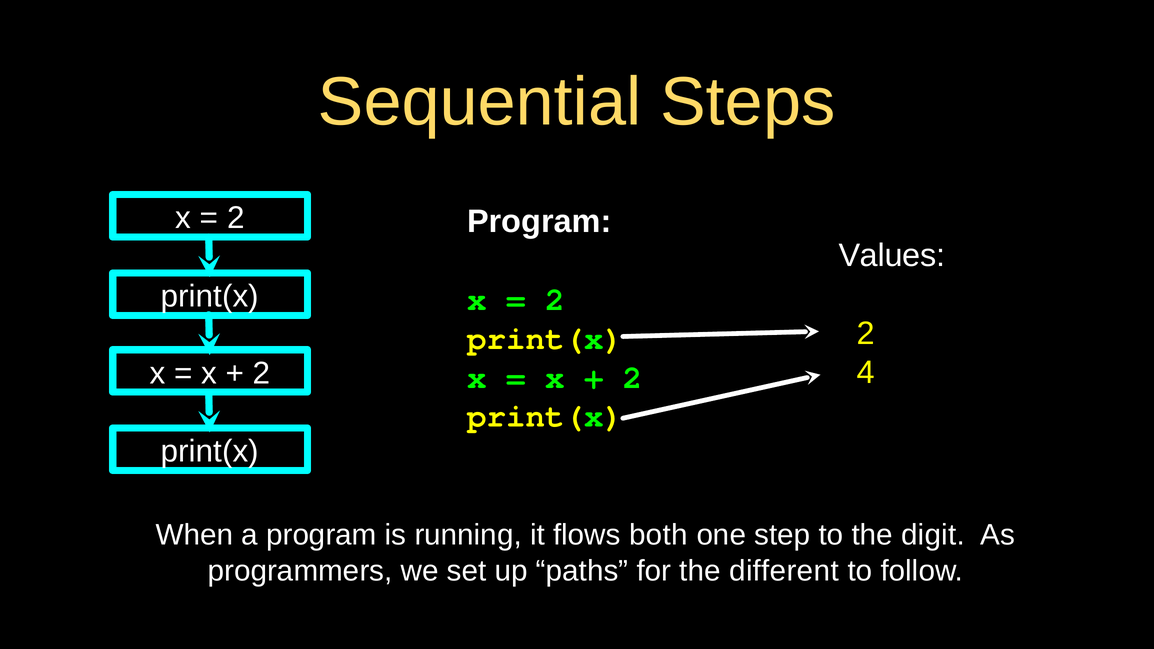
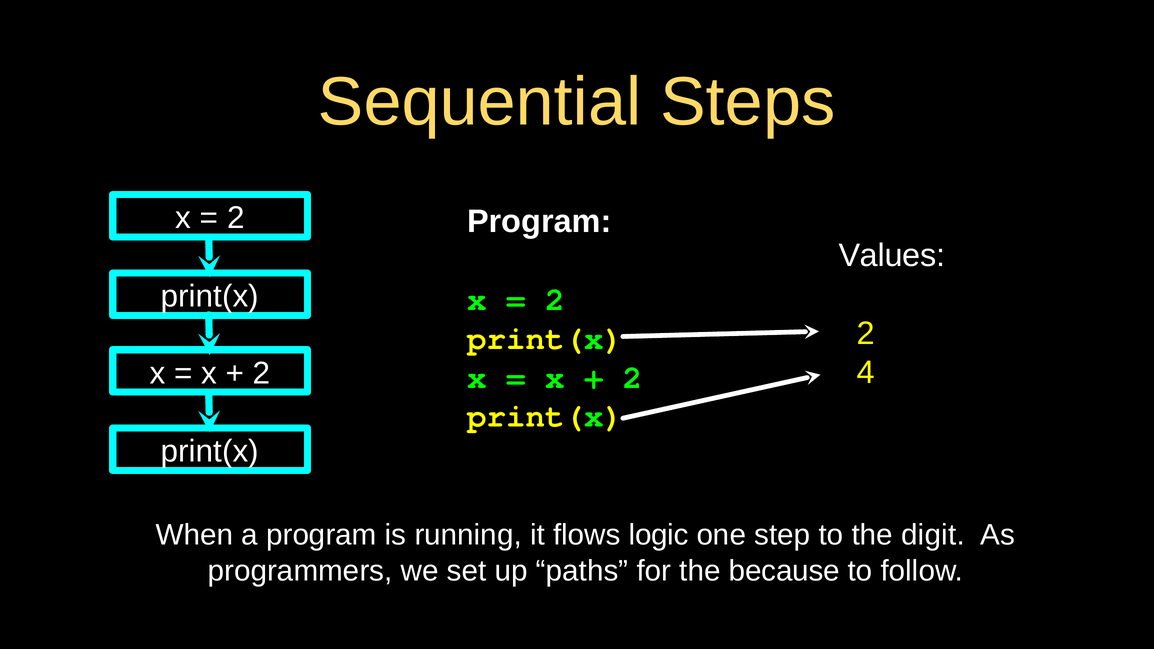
both: both -> logic
different: different -> because
